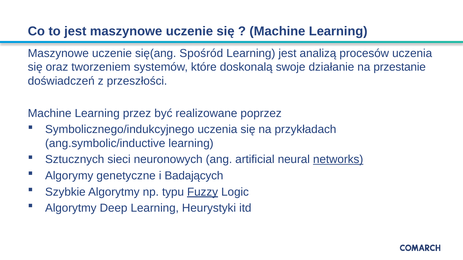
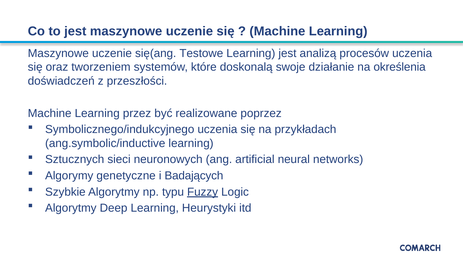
Spośród: Spośród -> Testowe
przestanie: przestanie -> określenia
networks underline: present -> none
